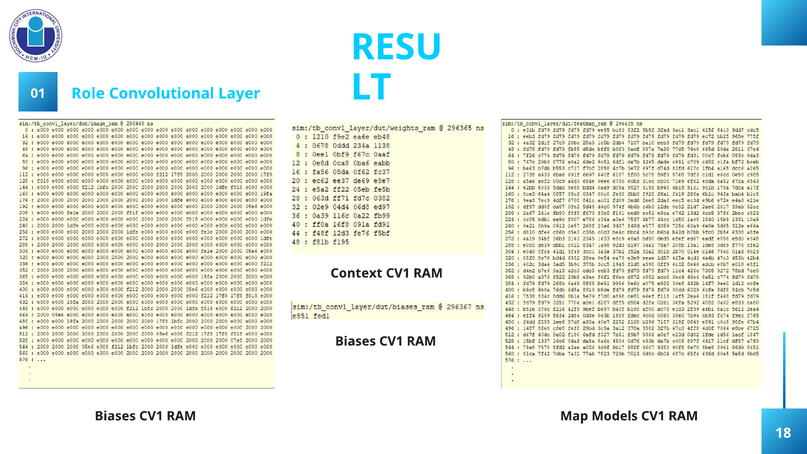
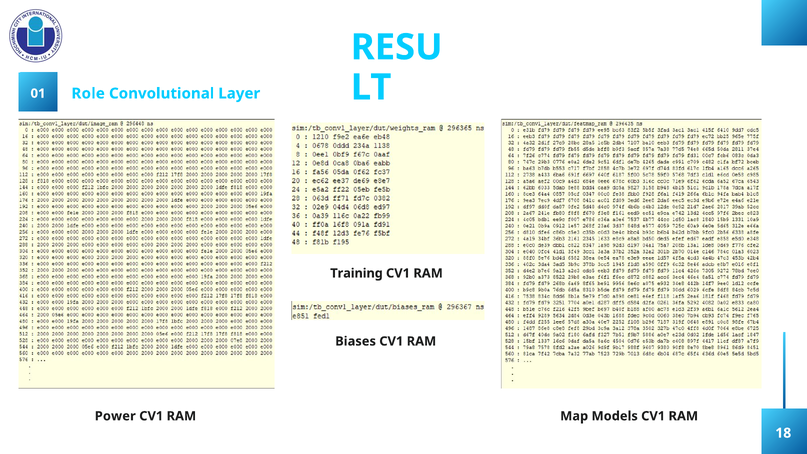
Context: Context -> Training
Biases at (115, 416): Biases -> Power
